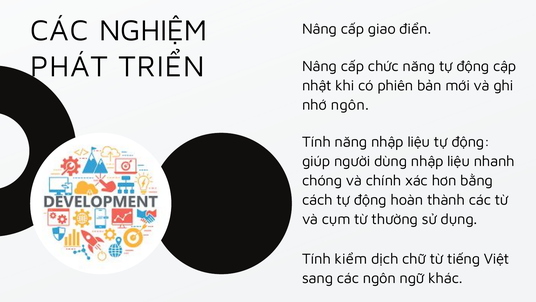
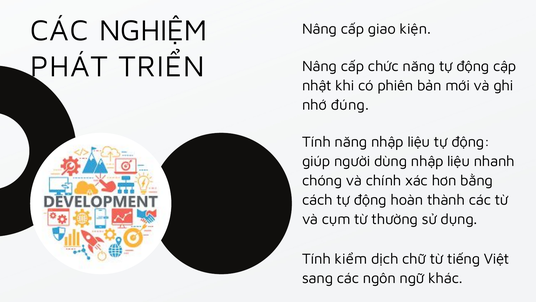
điển: điển -> kiện
nhớ ngôn: ngôn -> đúng
